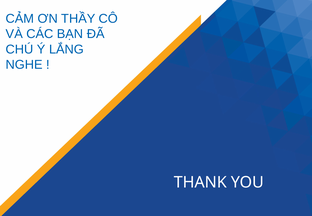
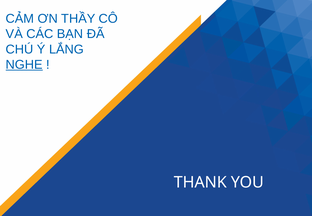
NGHE underline: none -> present
